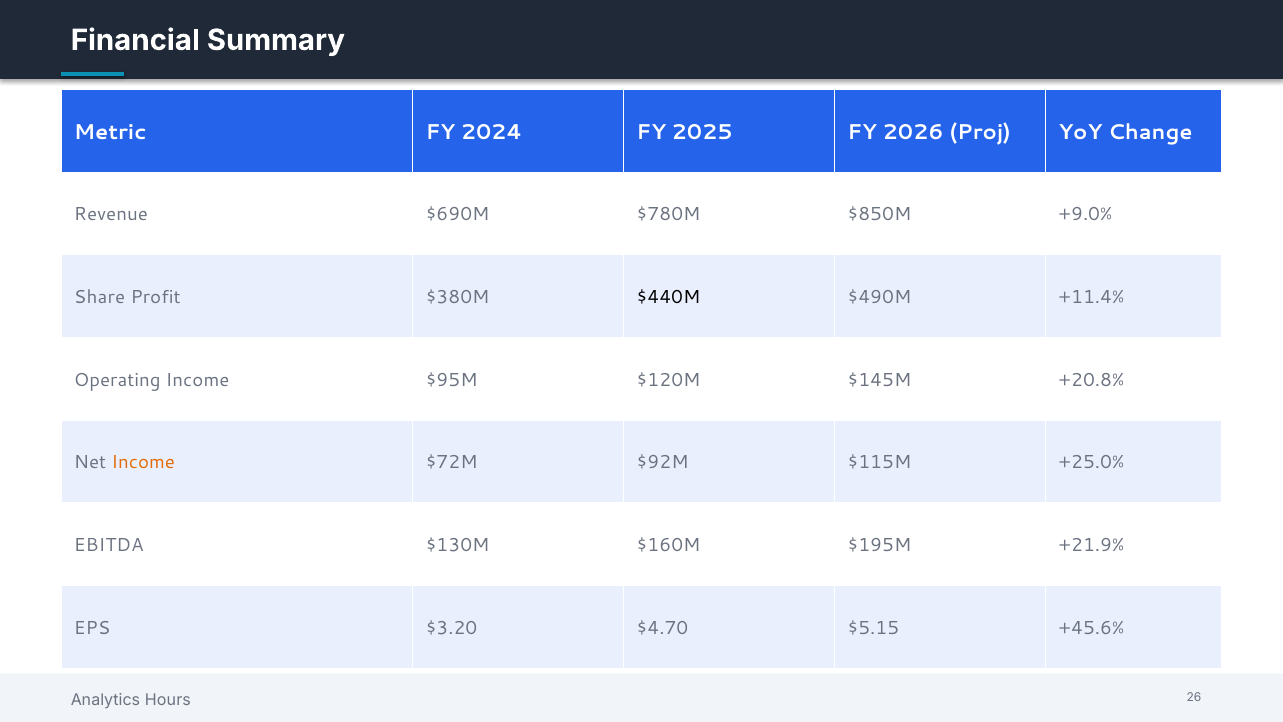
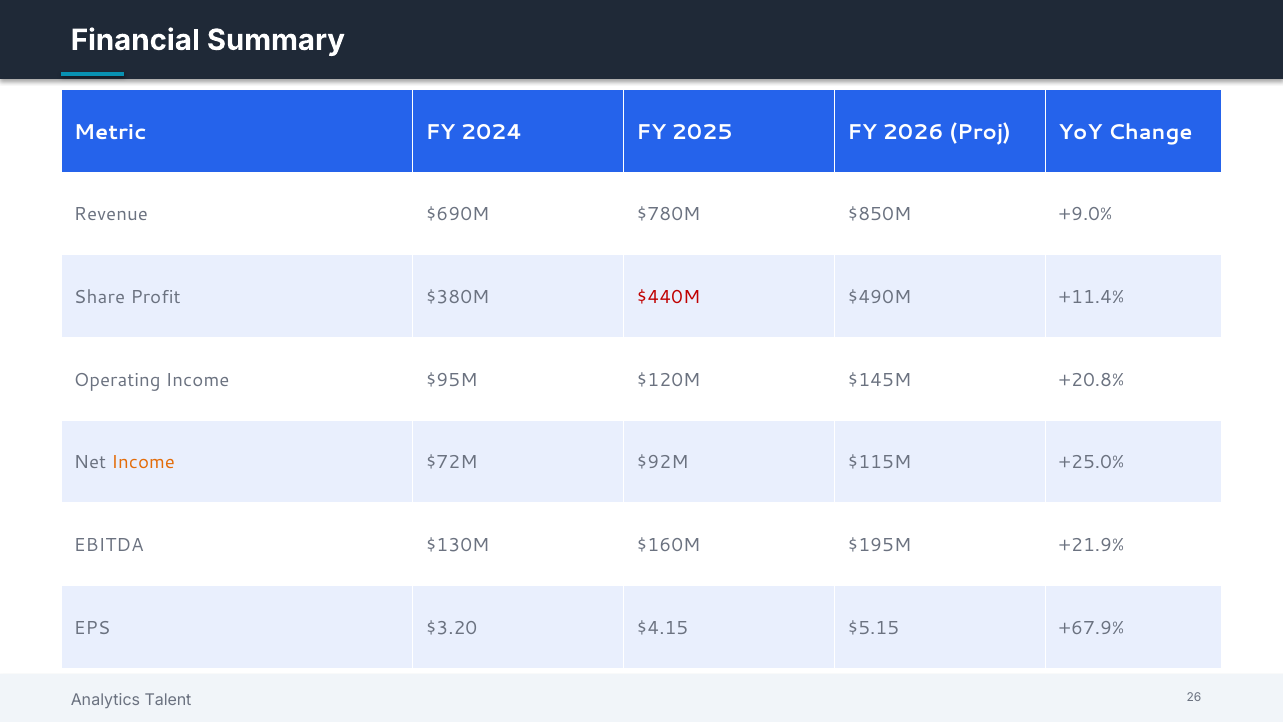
$440M colour: black -> red
$4.70: $4.70 -> $4.15
+45.6%: +45.6% -> +67.9%
Hours: Hours -> Talent
